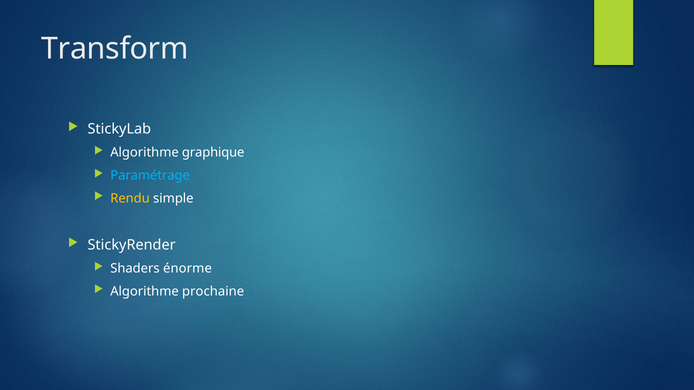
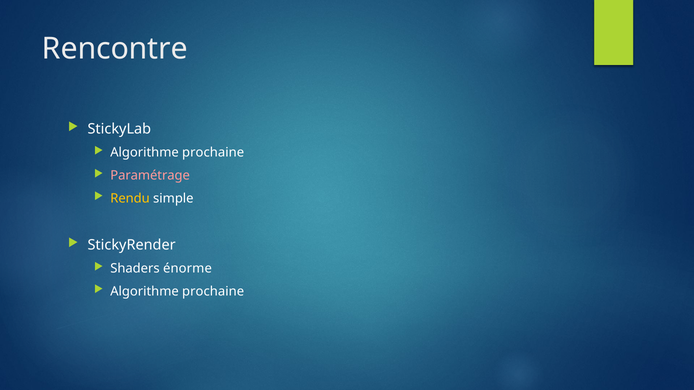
Transform: Transform -> Rencontre
graphique at (213, 153): graphique -> prochaine
Paramétrage colour: light blue -> pink
